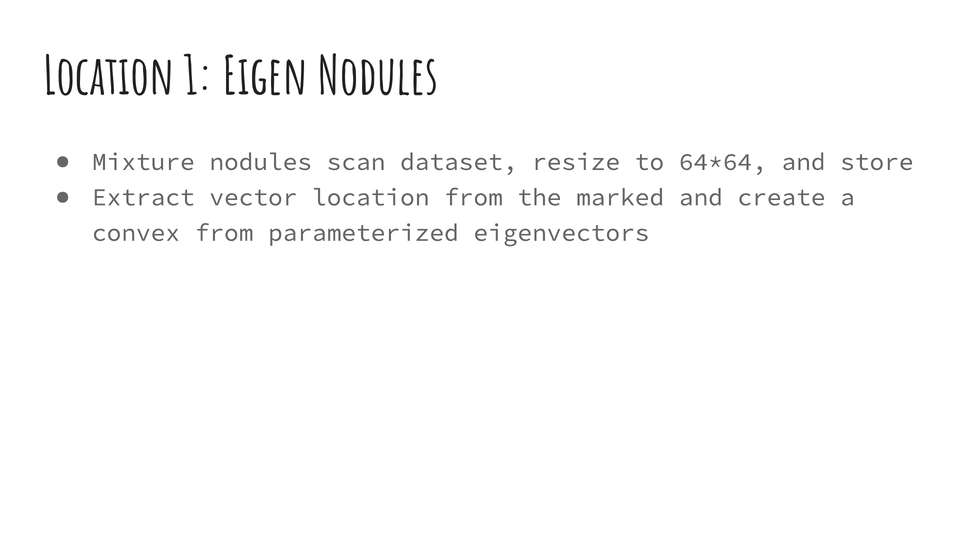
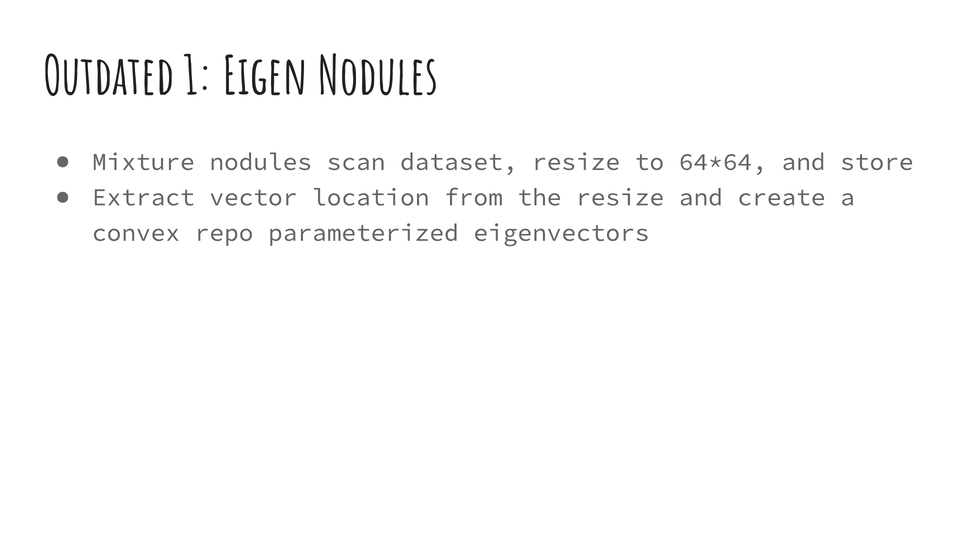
Location at (109, 77): Location -> Outdated
the marked: marked -> resize
convex from: from -> repo
